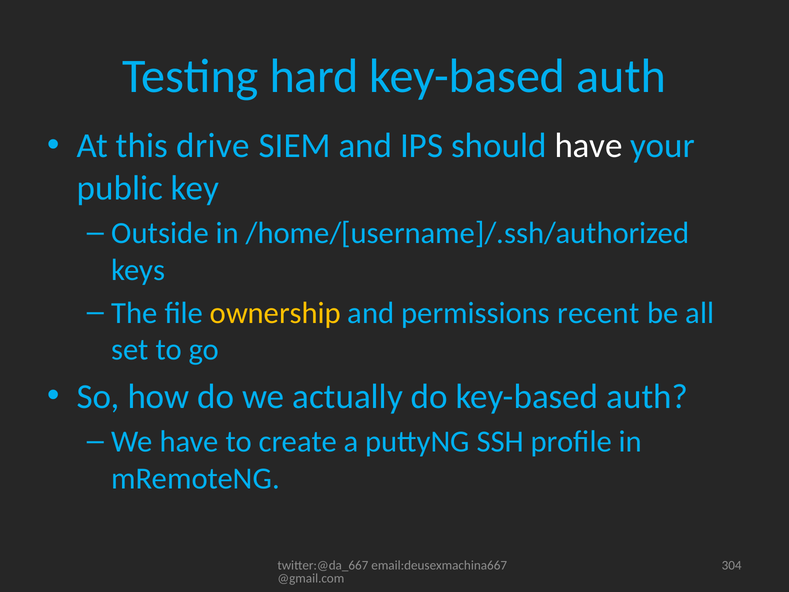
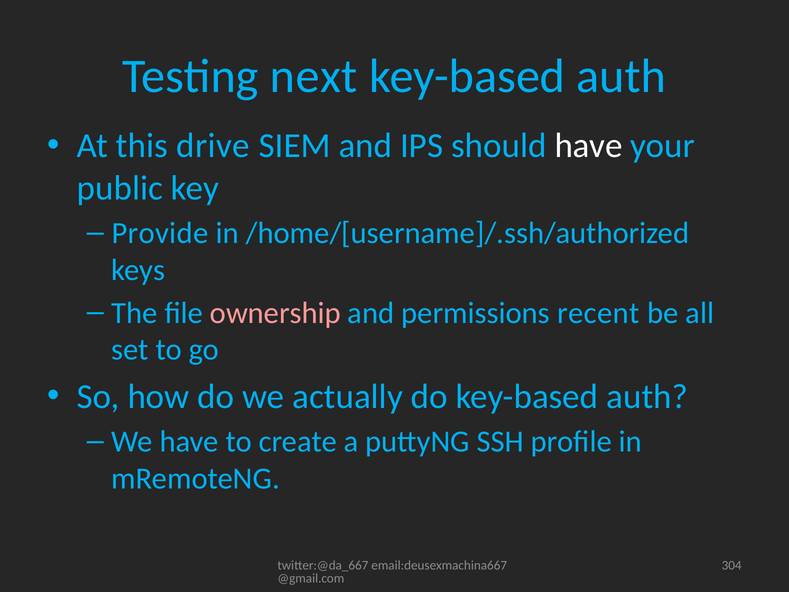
hard: hard -> next
Outside: Outside -> Provide
ownership colour: yellow -> pink
